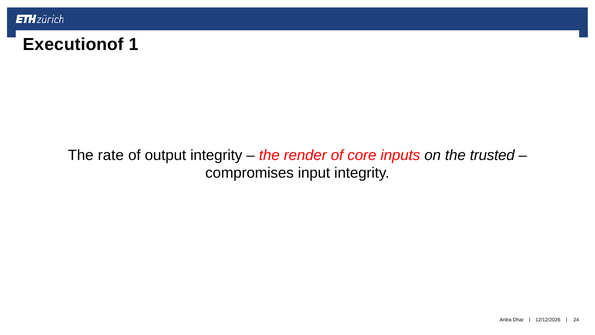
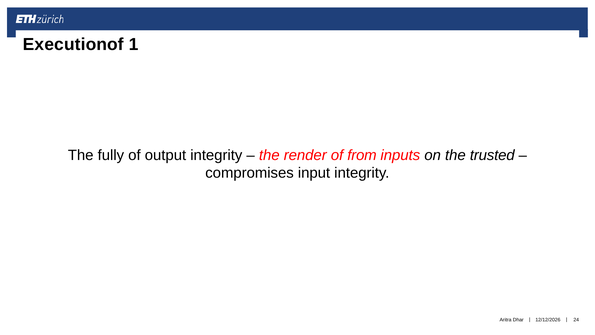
rate: rate -> fully
core: core -> from
